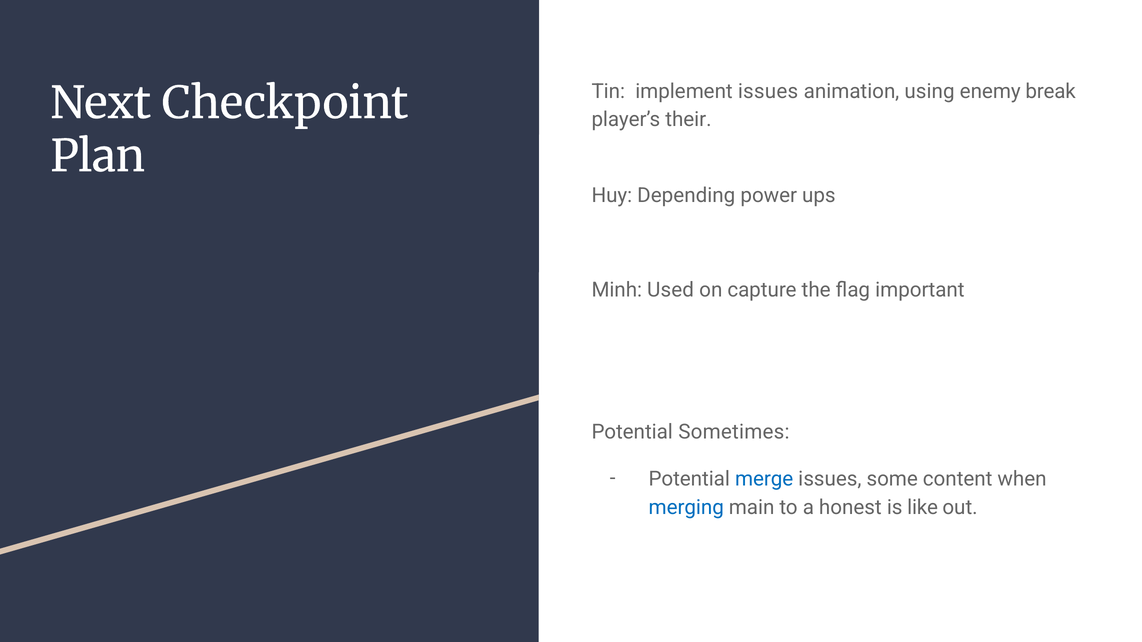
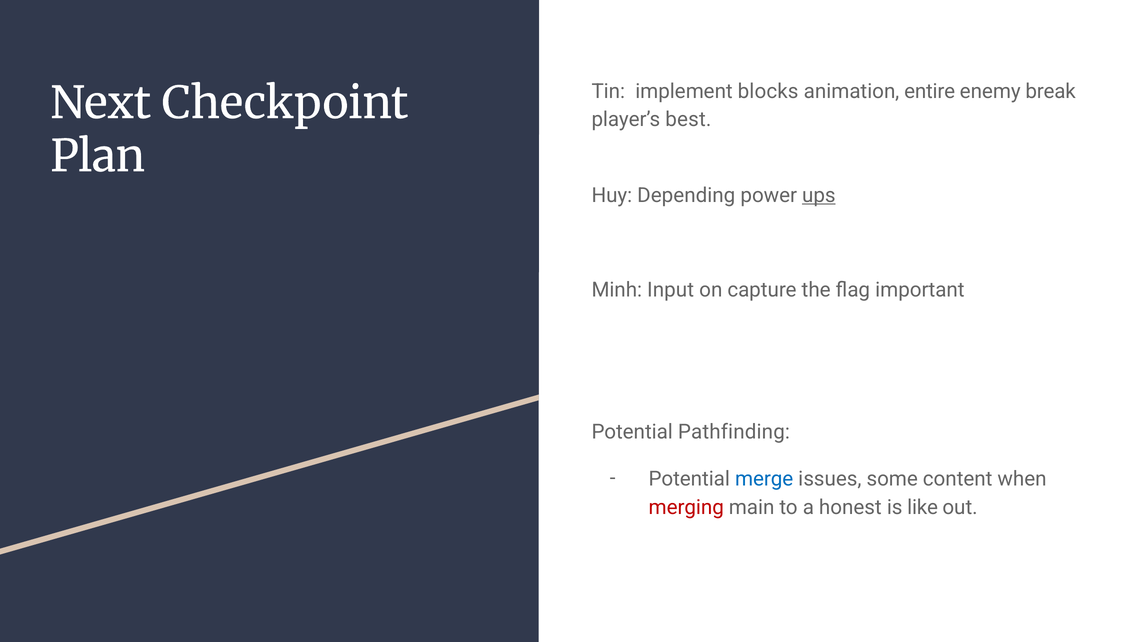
implement issues: issues -> blocks
using: using -> entire
their: their -> best
ups underline: none -> present
Used: Used -> Input
Sometimes: Sometimes -> Pathfinding
merging colour: blue -> red
